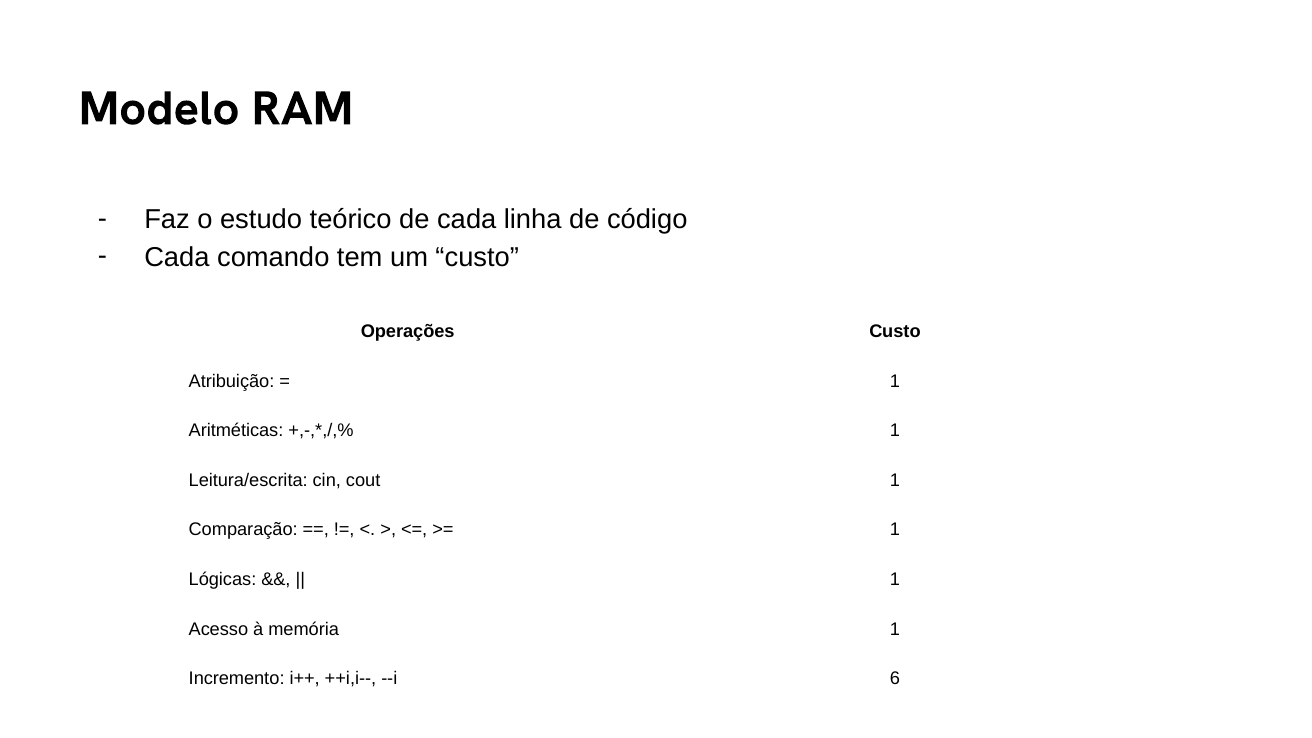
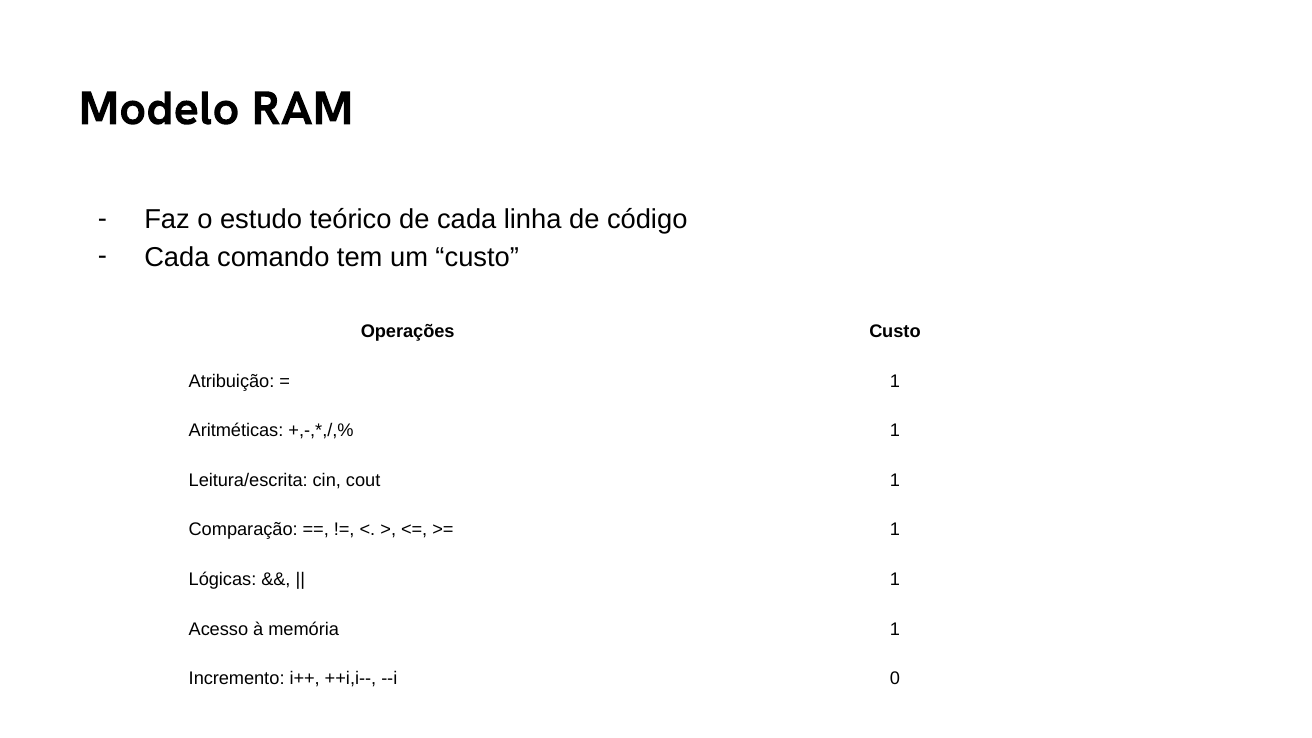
6: 6 -> 0
